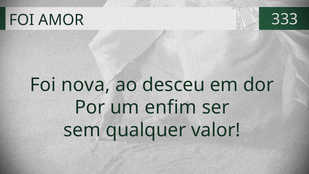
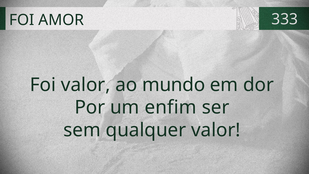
Foi nova: nova -> valor
desceu: desceu -> mundo
